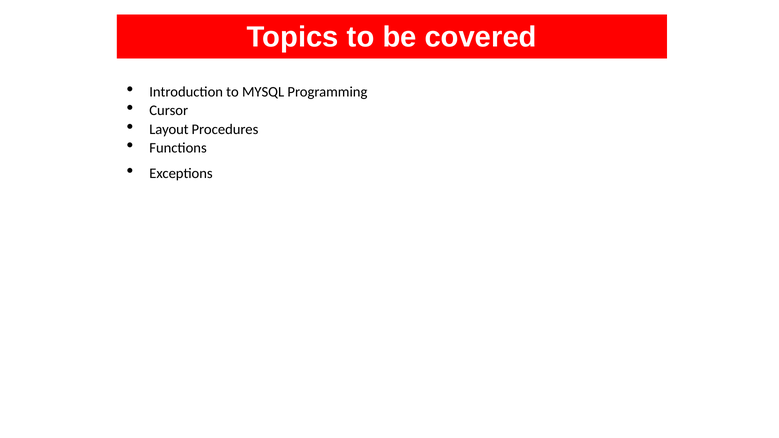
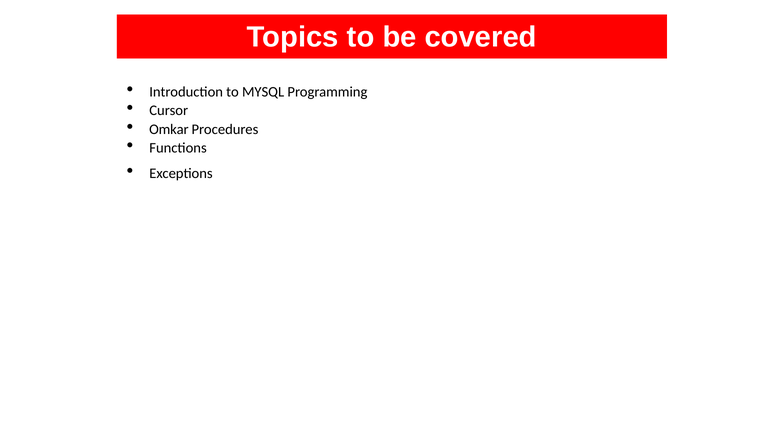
Layout: Layout -> Omkar
